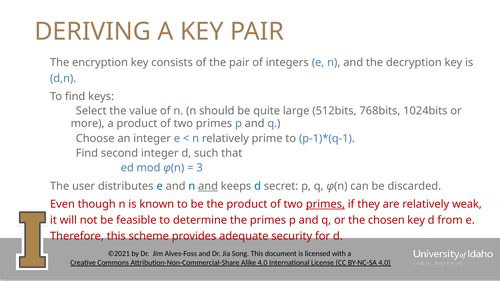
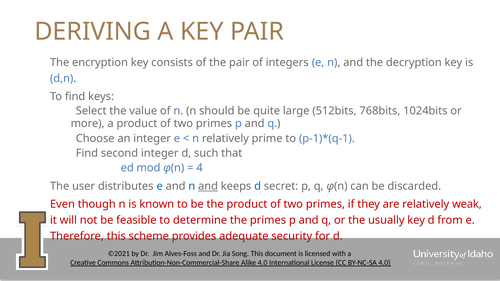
3: 3 -> 4
primes at (325, 204) underline: present -> none
chosen: chosen -> usually
